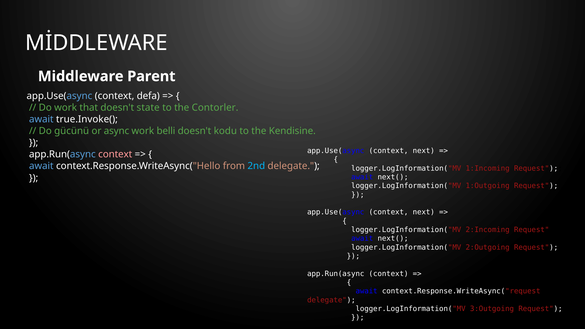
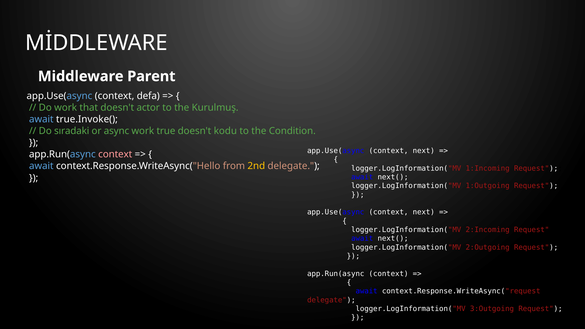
state: state -> actor
Contorler: Contorler -> Kurulmuş
gücünü: gücünü -> sıradaki
belli: belli -> true
Kendisine: Kendisine -> Condition
2nd colour: light blue -> yellow
